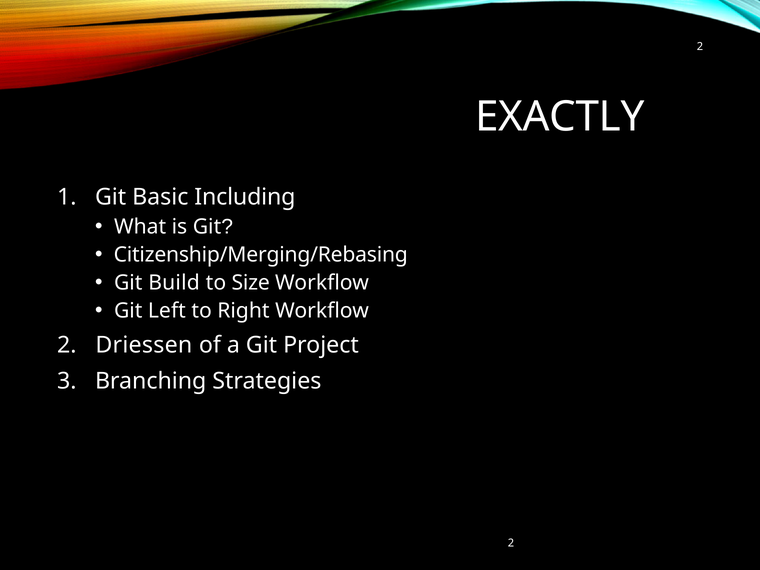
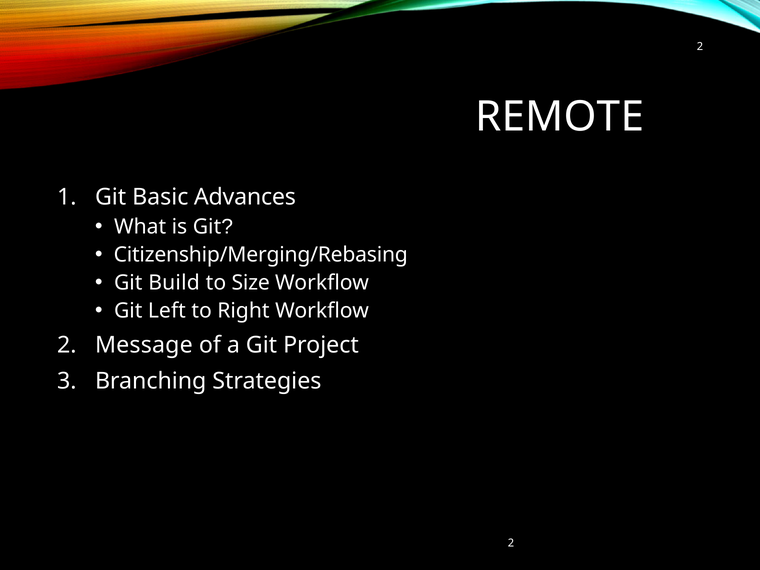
EXACTLY: EXACTLY -> REMOTE
Including: Including -> Advances
Driessen: Driessen -> Message
